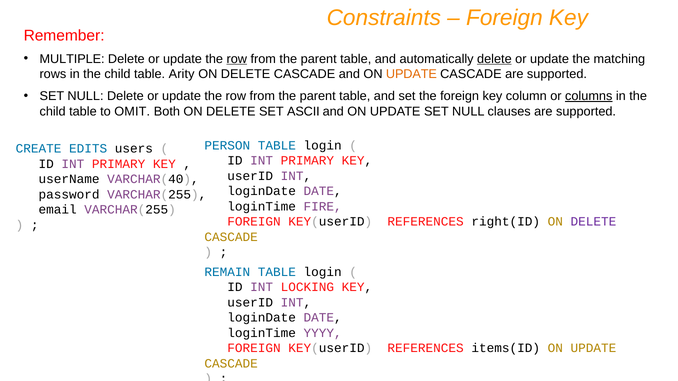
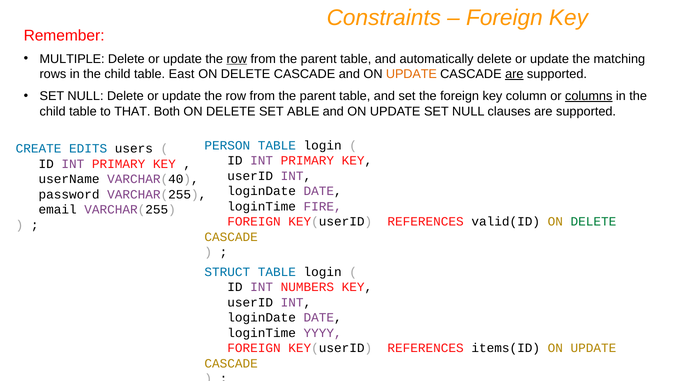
delete at (494, 59) underline: present -> none
Arity: Arity -> East
are at (514, 74) underline: none -> present
OMIT: OMIT -> THAT
ASCII: ASCII -> ABLE
right(ID: right(ID -> valid(ID
DELETE at (593, 222) colour: purple -> green
REMAIN: REMAIN -> STRUCT
LOCKING: LOCKING -> NUMBERS
